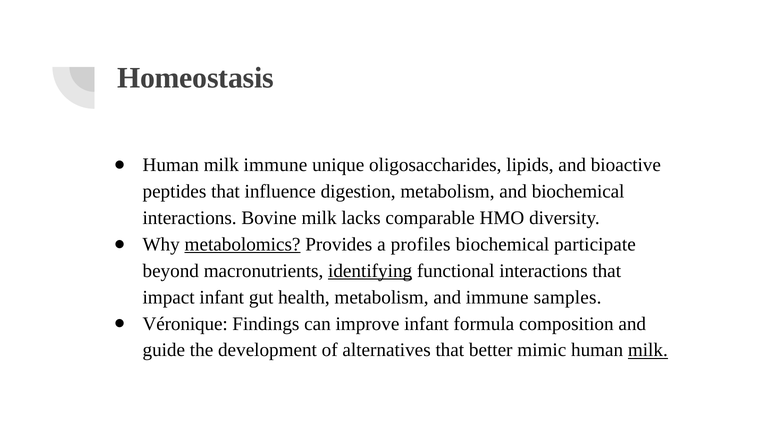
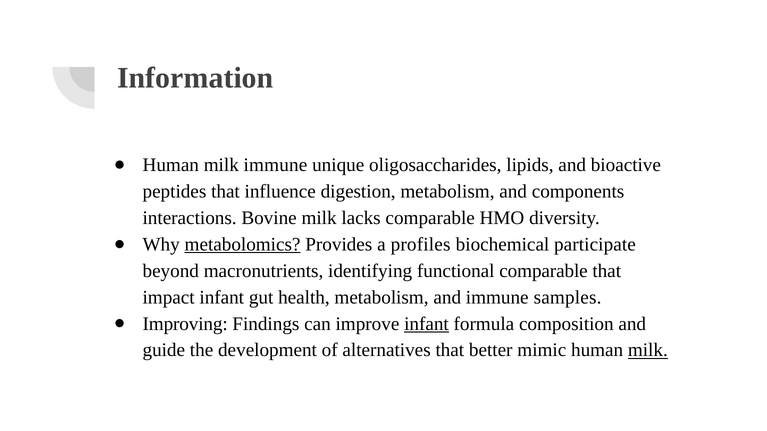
Homeostasis: Homeostasis -> Information
and biochemical: biochemical -> components
identifying underline: present -> none
functional interactions: interactions -> comparable
Véronique: Véronique -> Improving
infant at (426, 324) underline: none -> present
